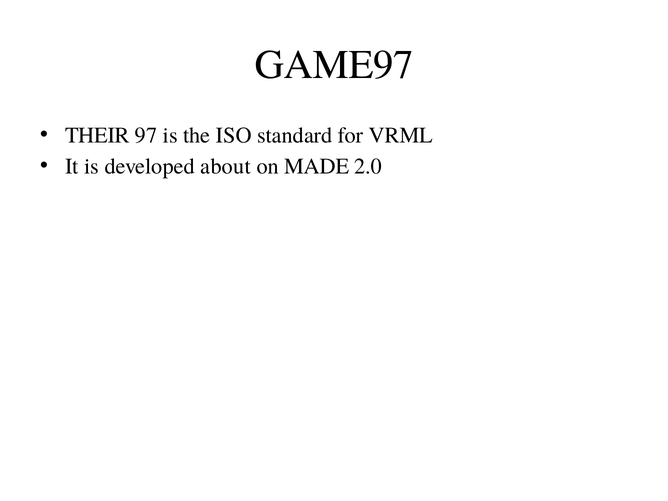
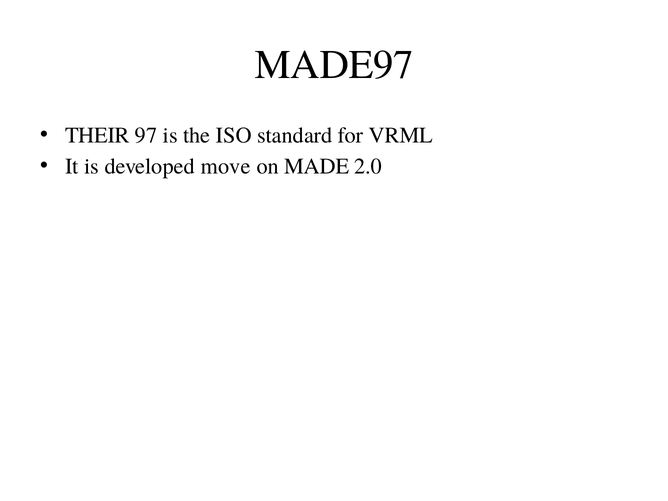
GAME97: GAME97 -> MADE97
about: about -> move
